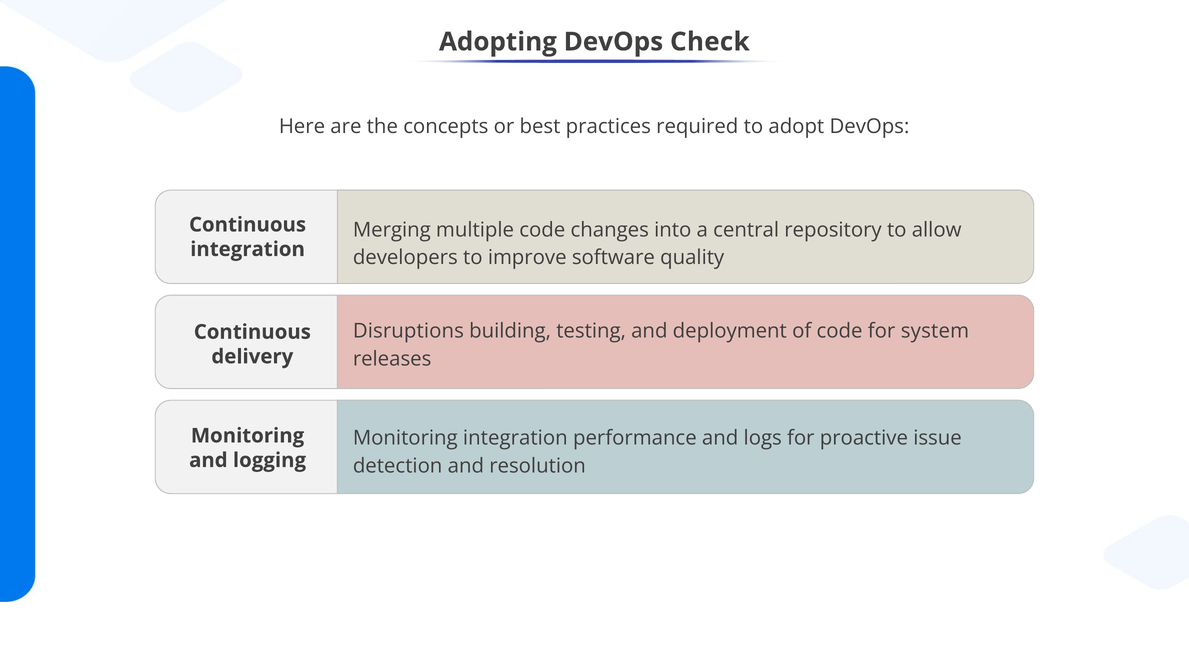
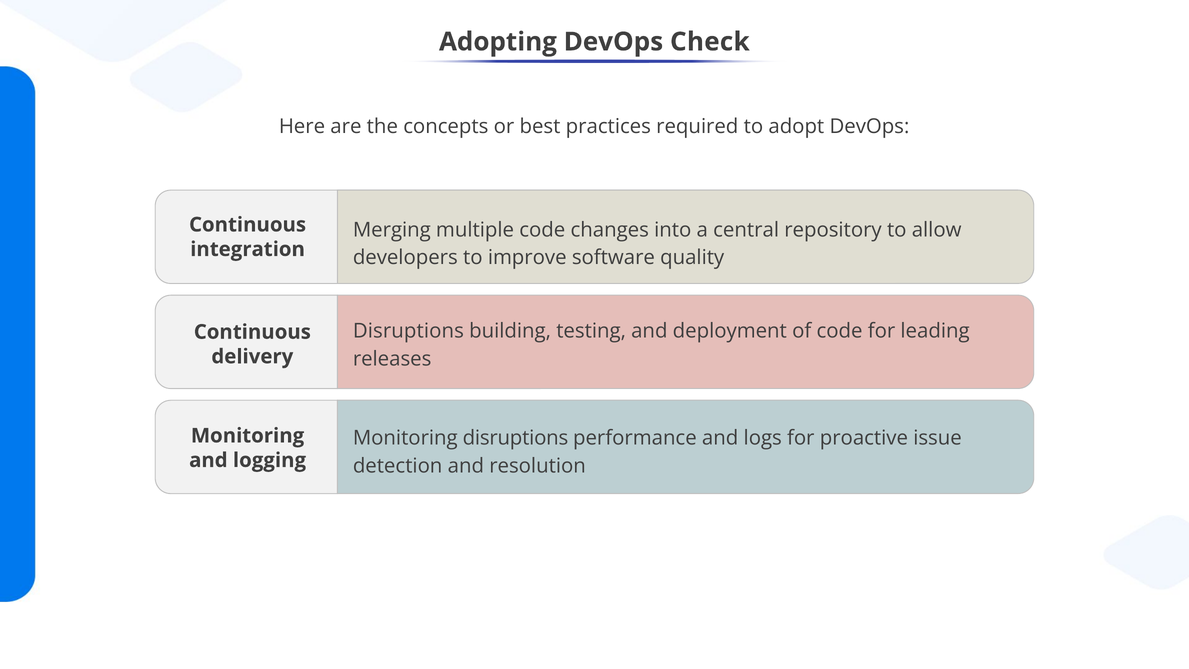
system: system -> leading
Monitoring integration: integration -> disruptions
